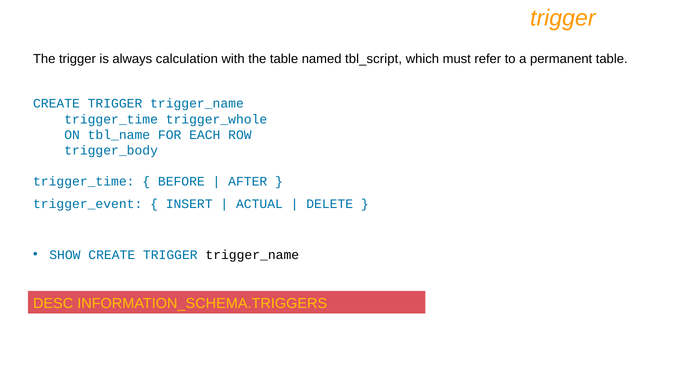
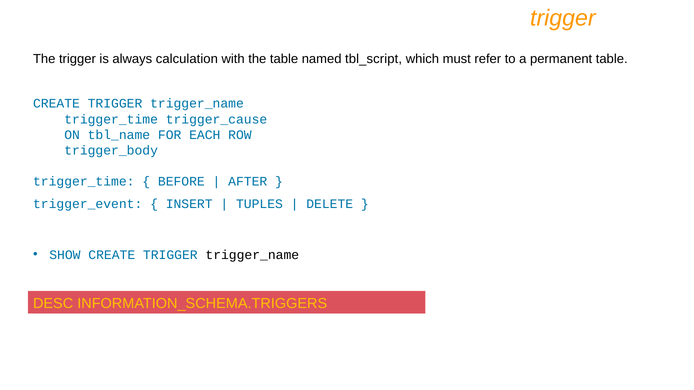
trigger_whole: trigger_whole -> trigger_cause
ACTUAL: ACTUAL -> TUPLES
